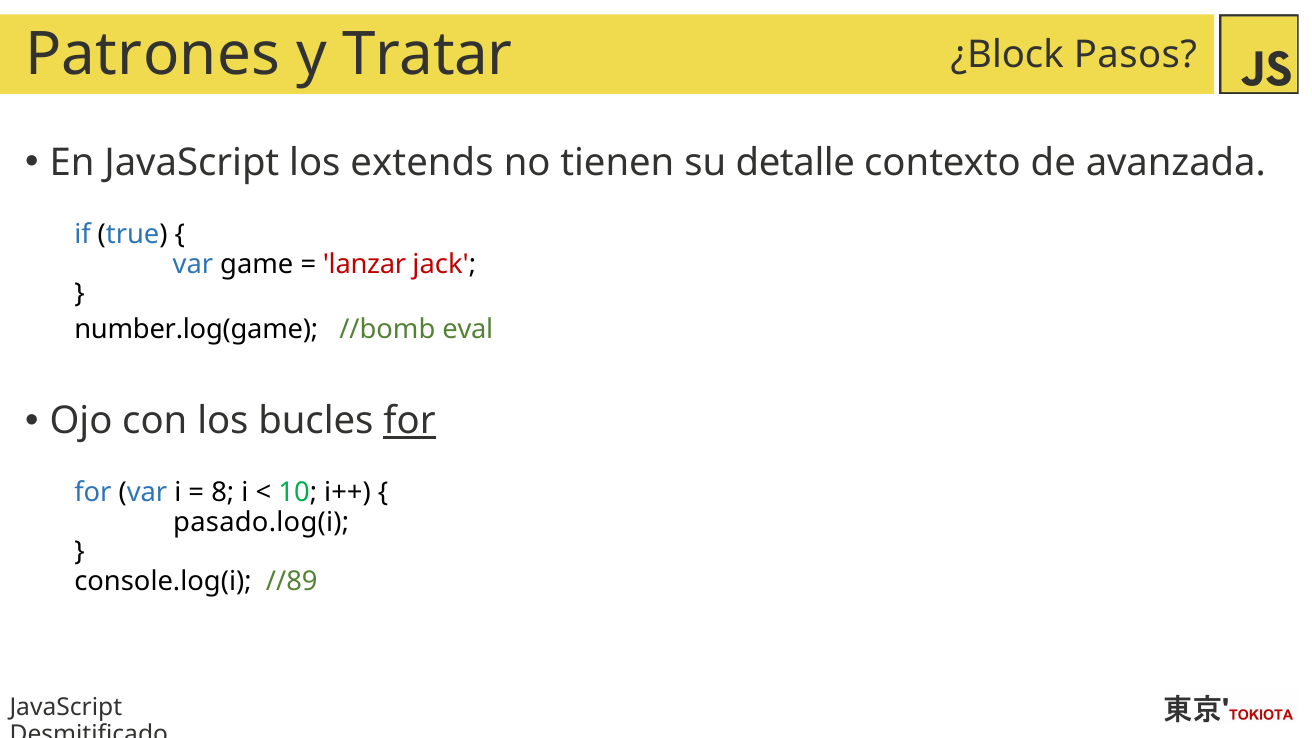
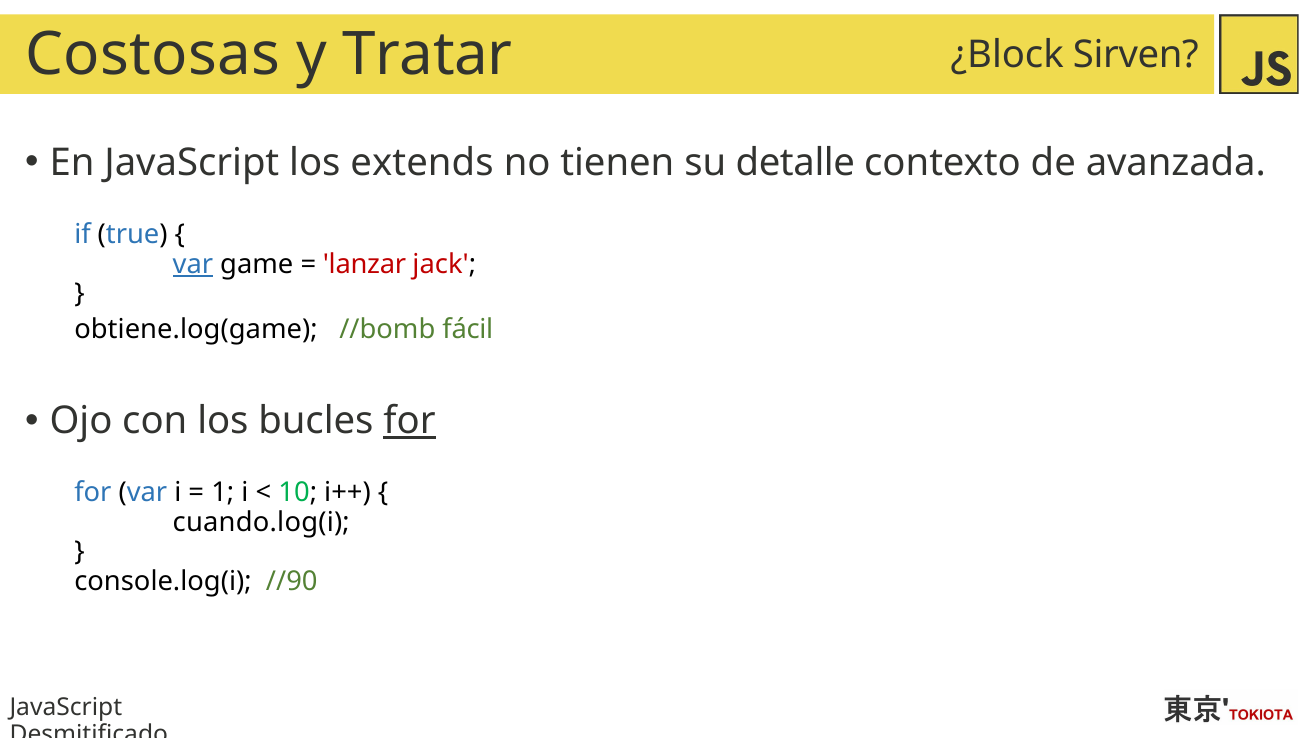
Patrones: Patrones -> Costosas
Pasos: Pasos -> Sirven
var at (193, 264) underline: none -> present
number.log(game: number.log(game -> obtiene.log(game
eval: eval -> fácil
8: 8 -> 1
pasado.log(i: pasado.log(i -> cuando.log(i
//89: //89 -> //90
